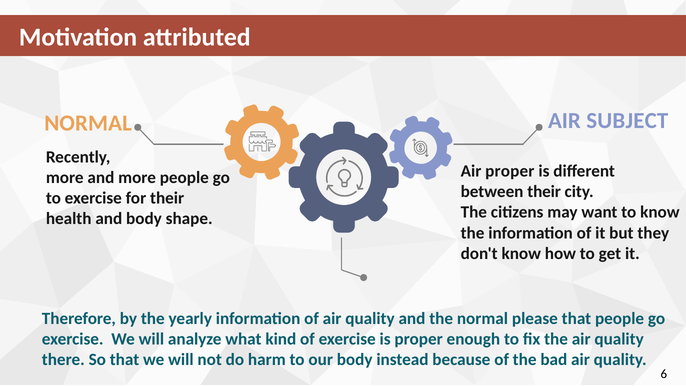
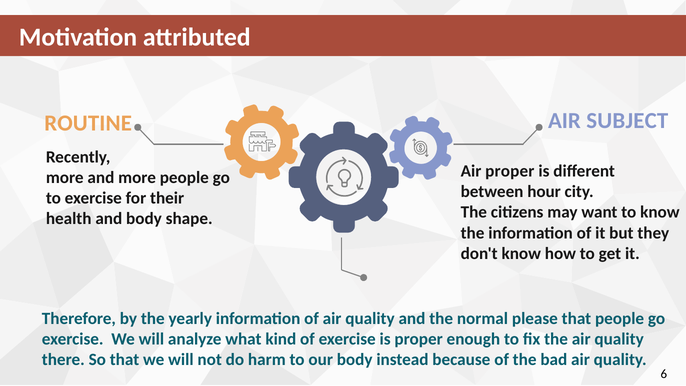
NORMAL at (88, 123): NORMAL -> ROUTINE
between their: their -> hour
